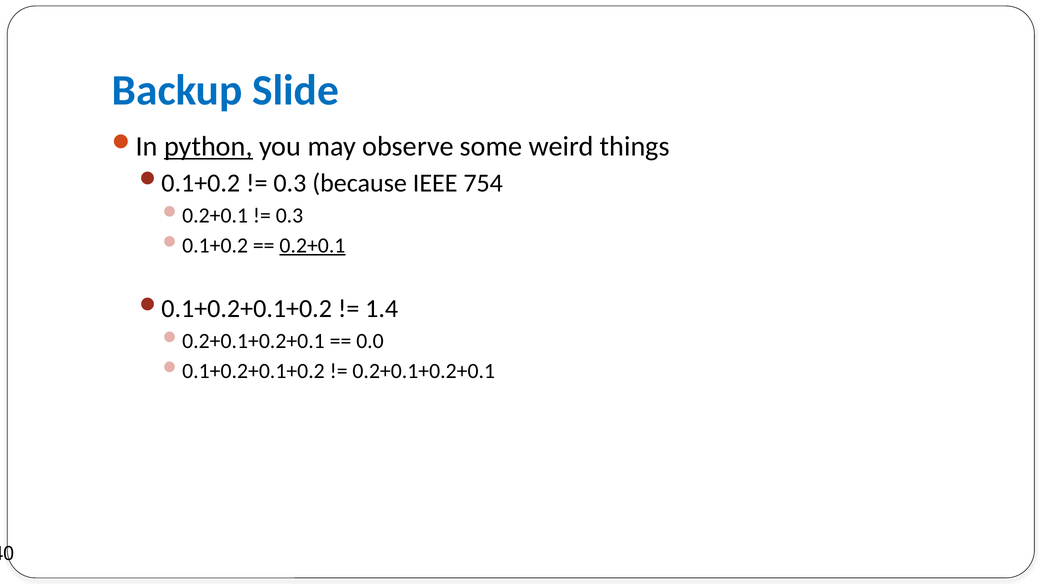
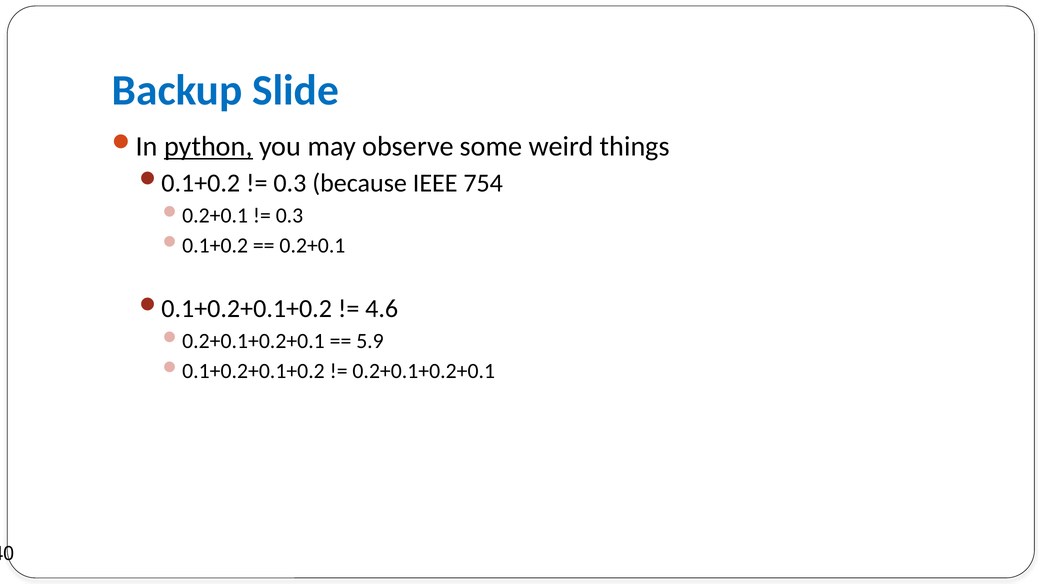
0.2+0.1 underline: present -> none
1.4: 1.4 -> 4.6
0.0: 0.0 -> 5.9
